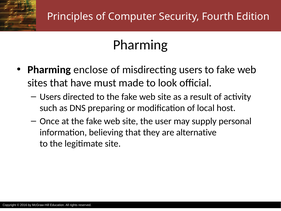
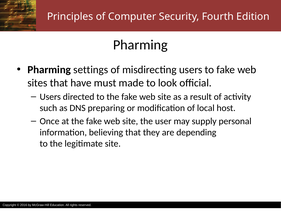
enclose: enclose -> settings
alternative: alternative -> depending
